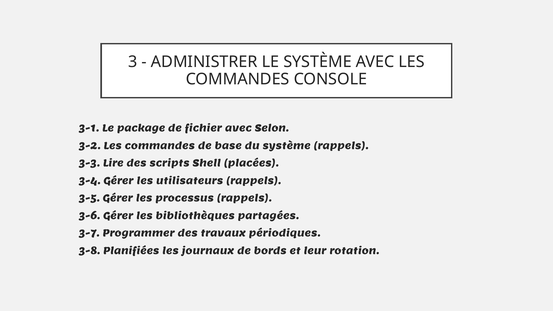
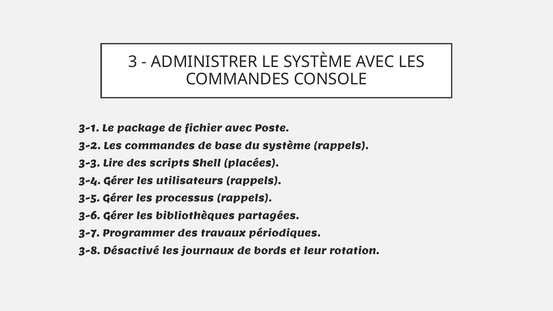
Selon: Selon -> Poste
Planifiées: Planifiées -> Désactivé
